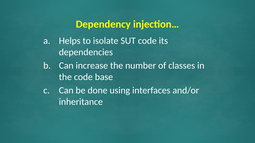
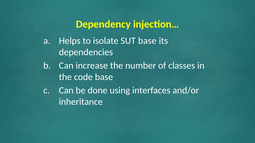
SUT code: code -> base
